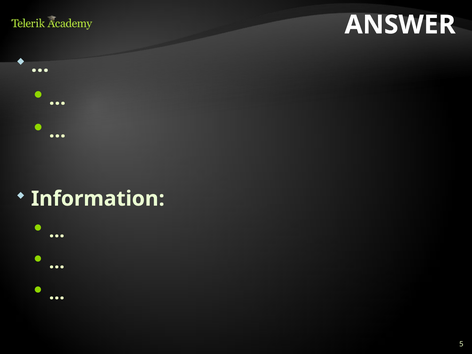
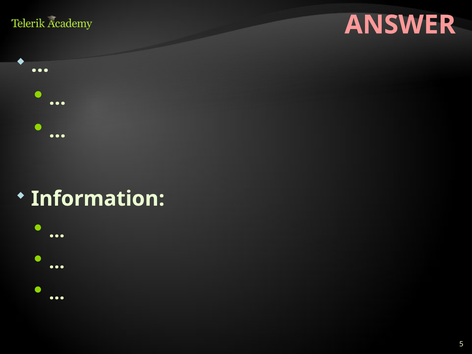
ANSWER colour: white -> pink
